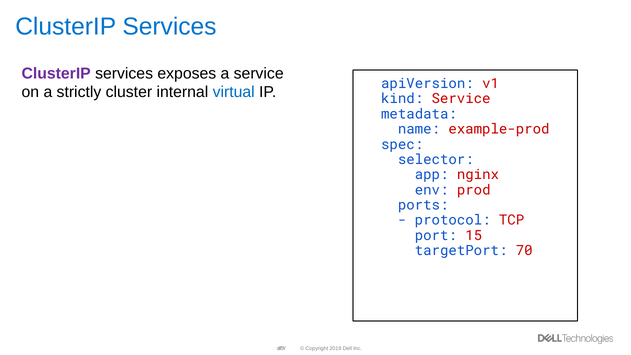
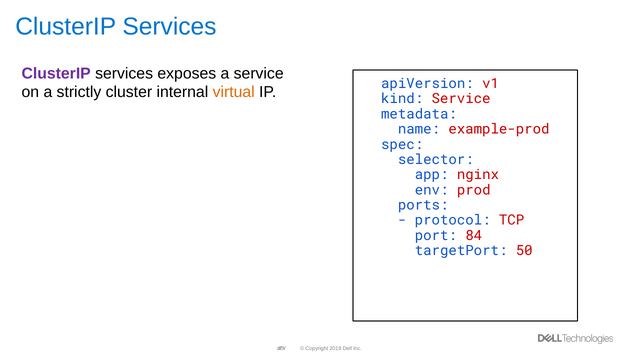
virtual colour: blue -> orange
15: 15 -> 84
70: 70 -> 50
